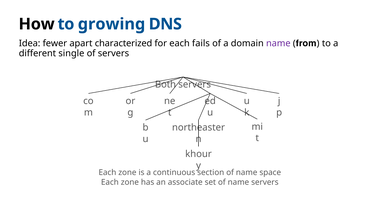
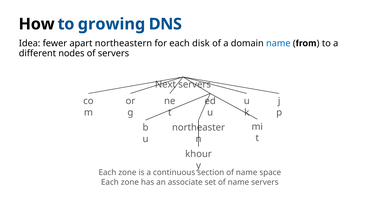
characterized: characterized -> northeastern
fails: fails -> disk
name at (278, 43) colour: purple -> blue
single: single -> nodes
Both: Both -> Next
